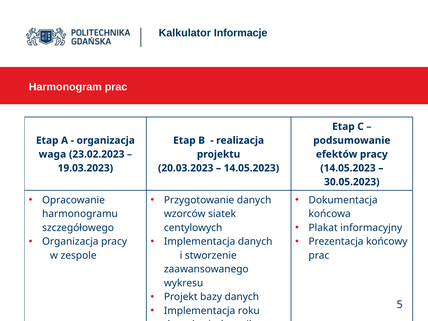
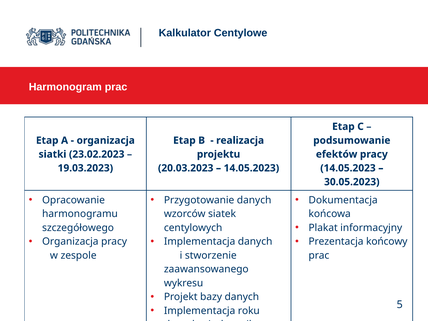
Informacje: Informacje -> Centylowe
waga: waga -> siatki
